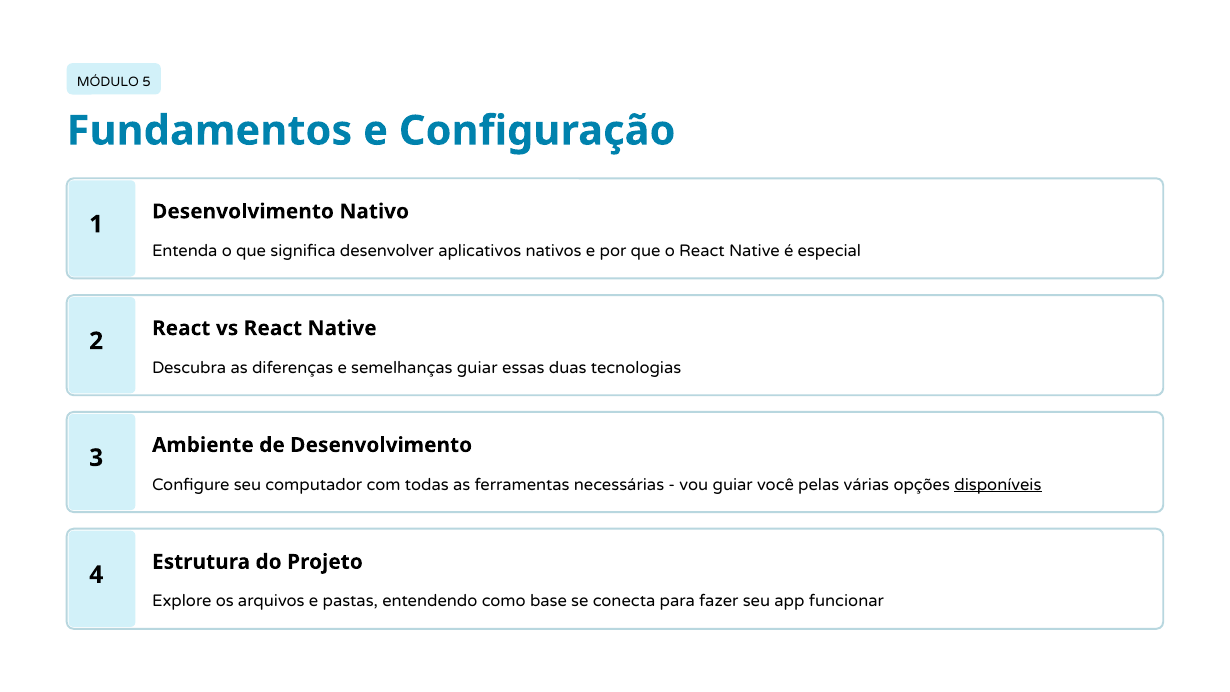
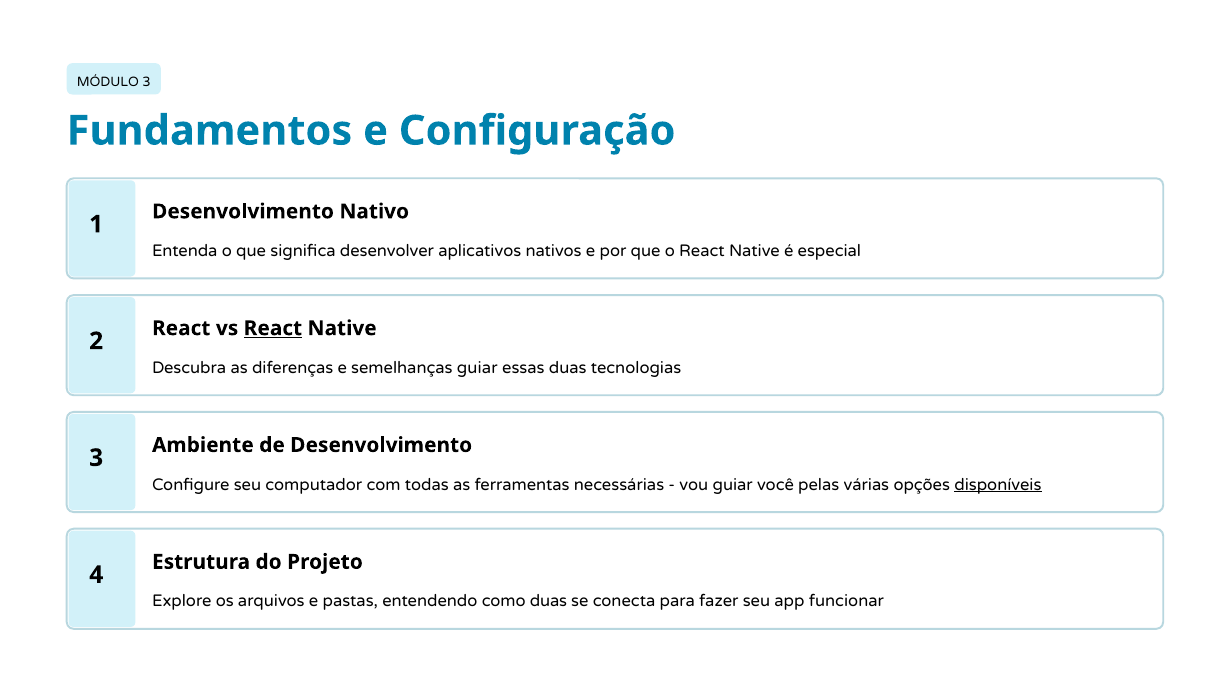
MÓDULO 5: 5 -> 3
React at (273, 328) underline: none -> present
como base: base -> duas
